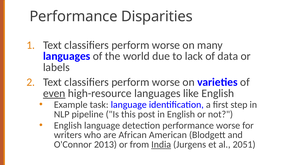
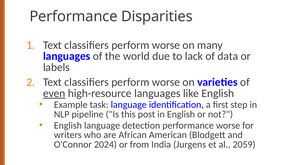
2013: 2013 -> 2024
India underline: present -> none
2051: 2051 -> 2059
